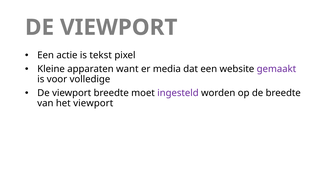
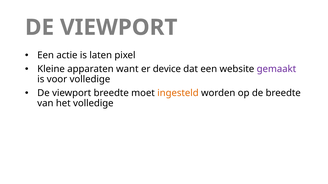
tekst: tekst -> laten
media: media -> device
ingesteld colour: purple -> orange
het viewport: viewport -> volledige
